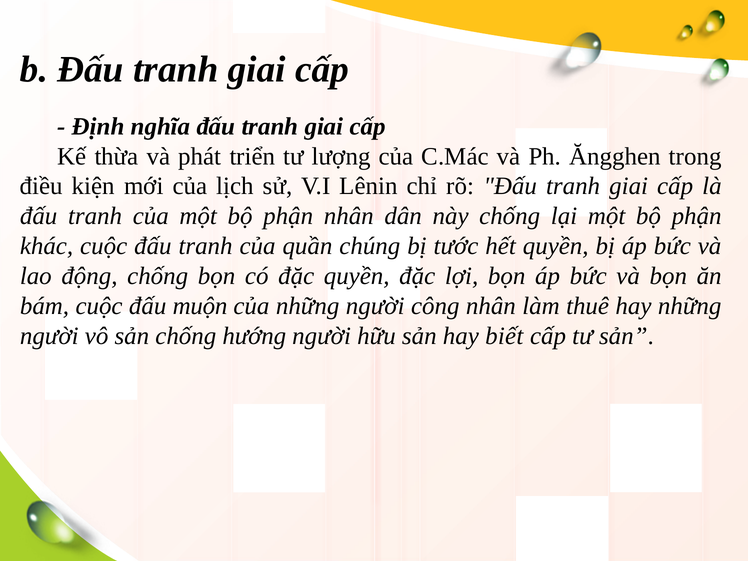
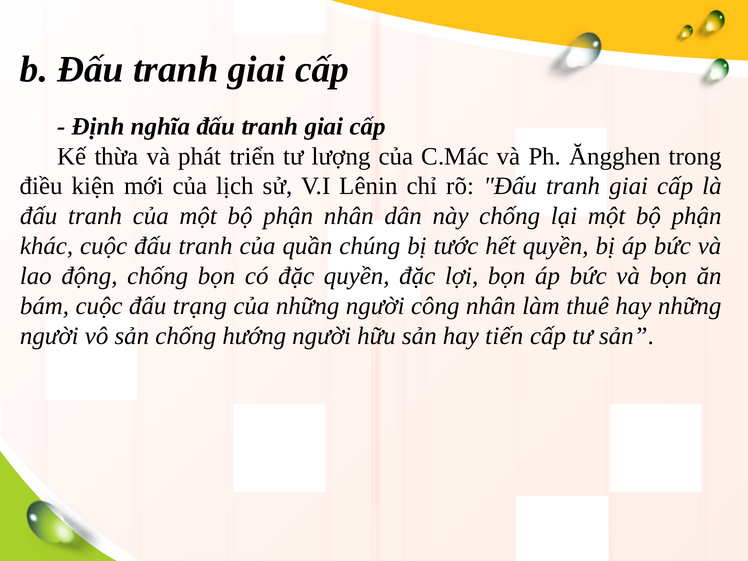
muộn: muộn -> trạng
biết: biết -> tiến
